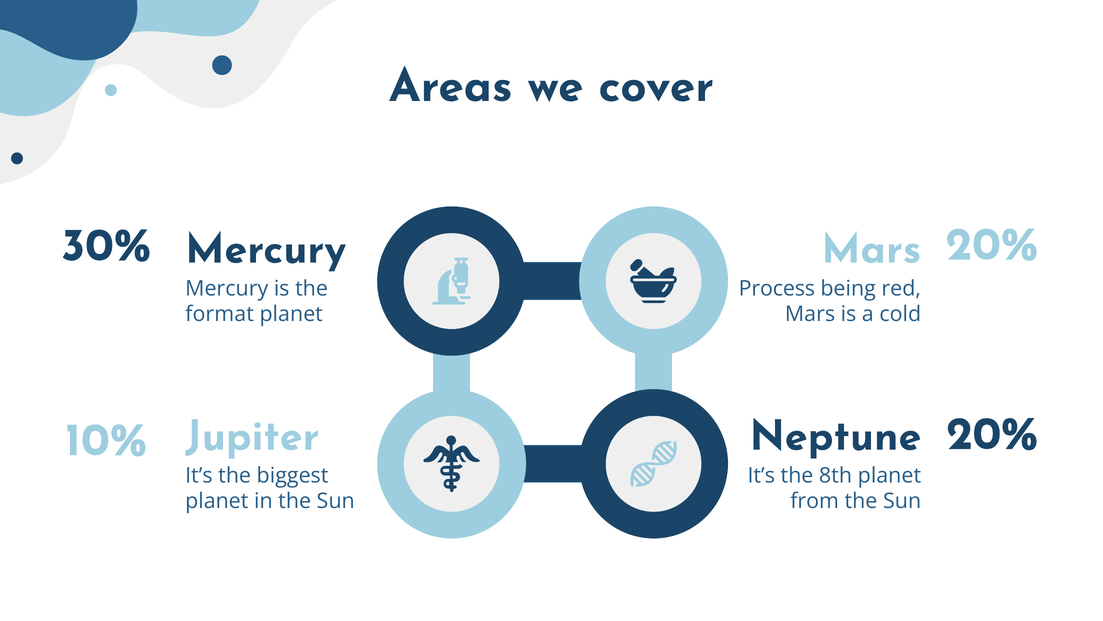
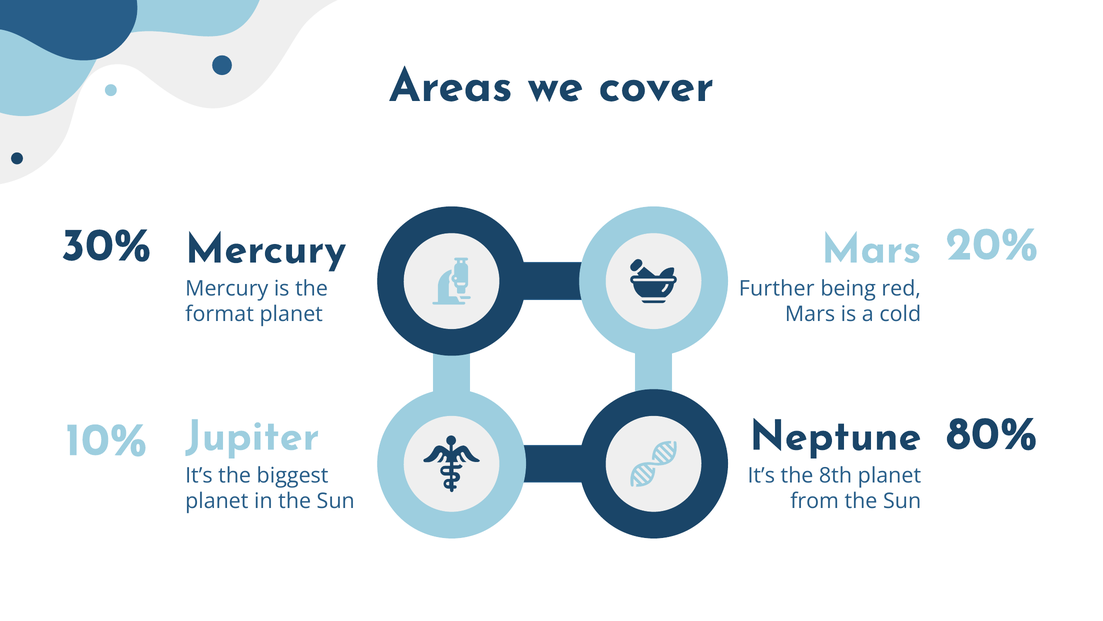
Process: Process -> Further
10% 20%: 20% -> 80%
